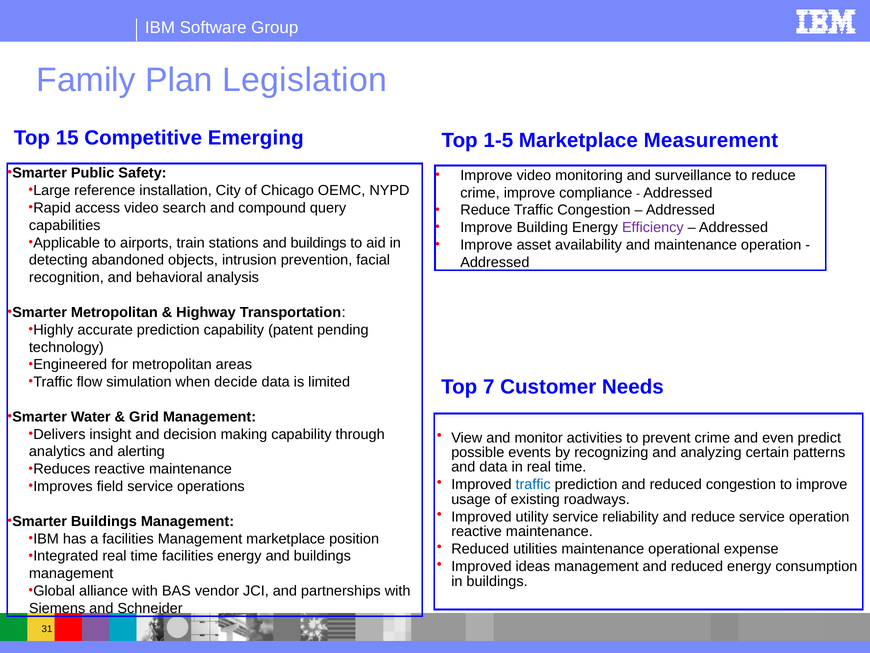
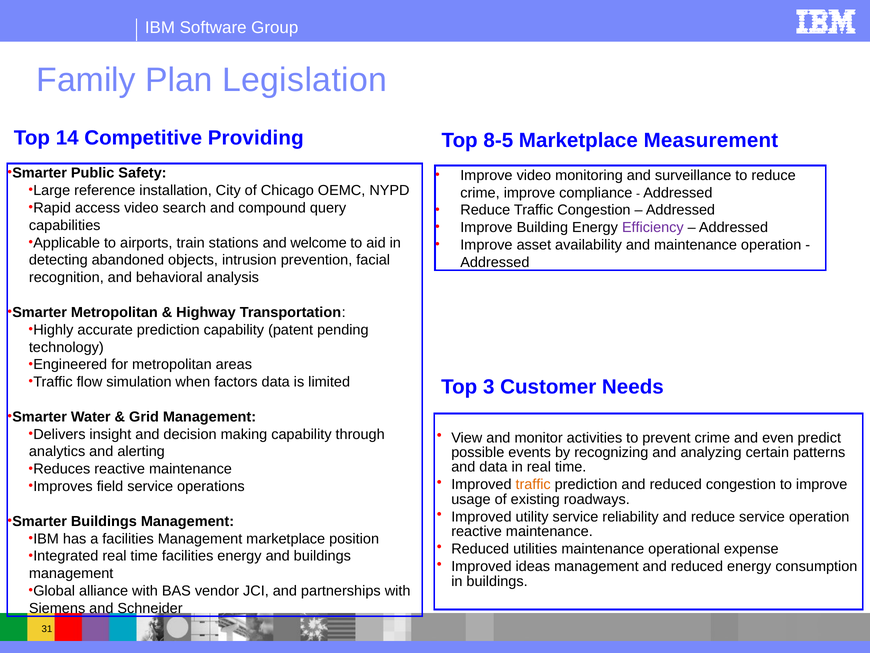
15: 15 -> 14
Emerging: Emerging -> Providing
1-5: 1-5 -> 8-5
stations and buildings: buildings -> welcome
decide: decide -> factors
7: 7 -> 3
traffic at (533, 484) colour: blue -> orange
